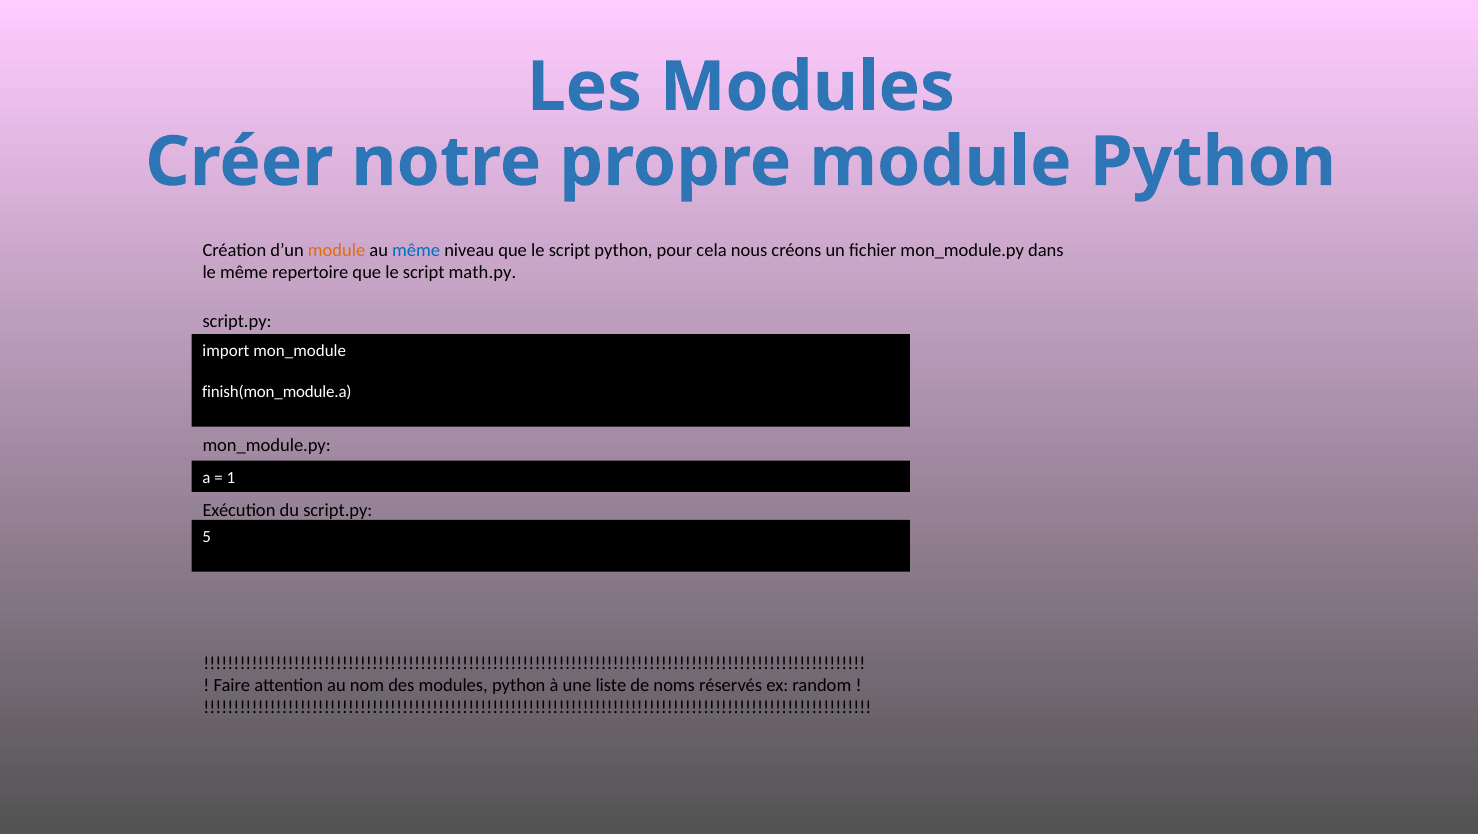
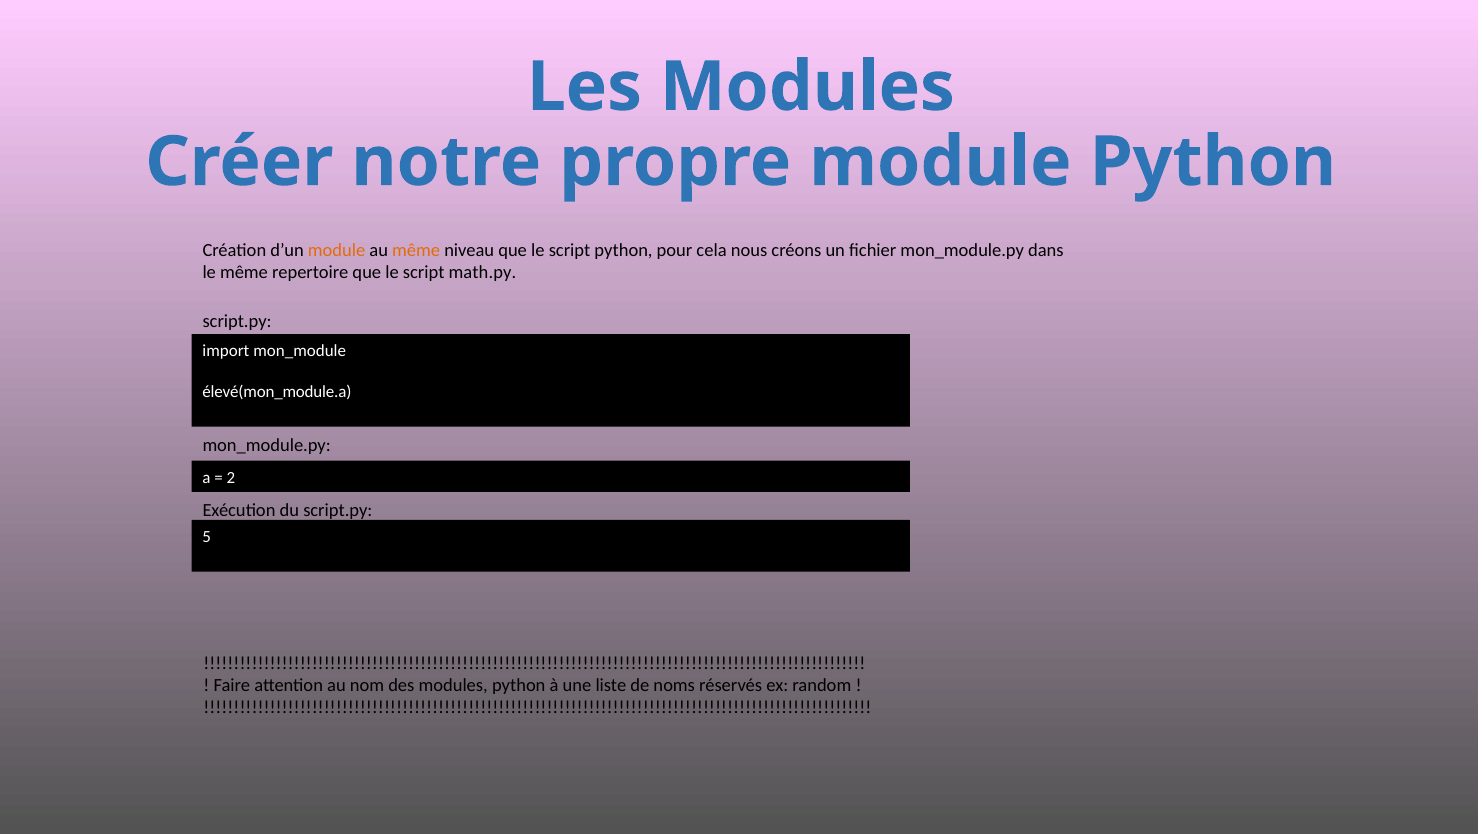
même at (416, 250) colour: blue -> orange
finish(mon_module.a: finish(mon_module.a -> élevé(mon_module.a
1: 1 -> 2
